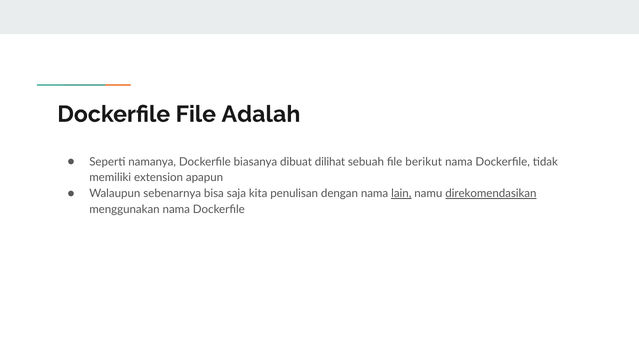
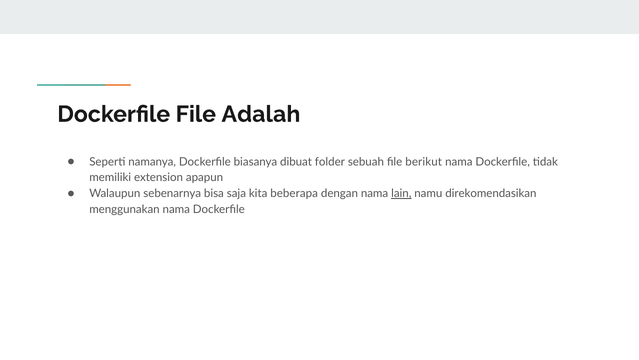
dilihat: dilihat -> folder
penulisan: penulisan -> beberapa
direkomendasikan underline: present -> none
